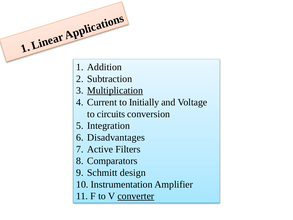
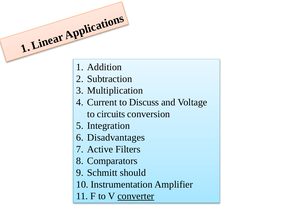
Multiplication underline: present -> none
Initially: Initially -> Discuss
design: design -> should
